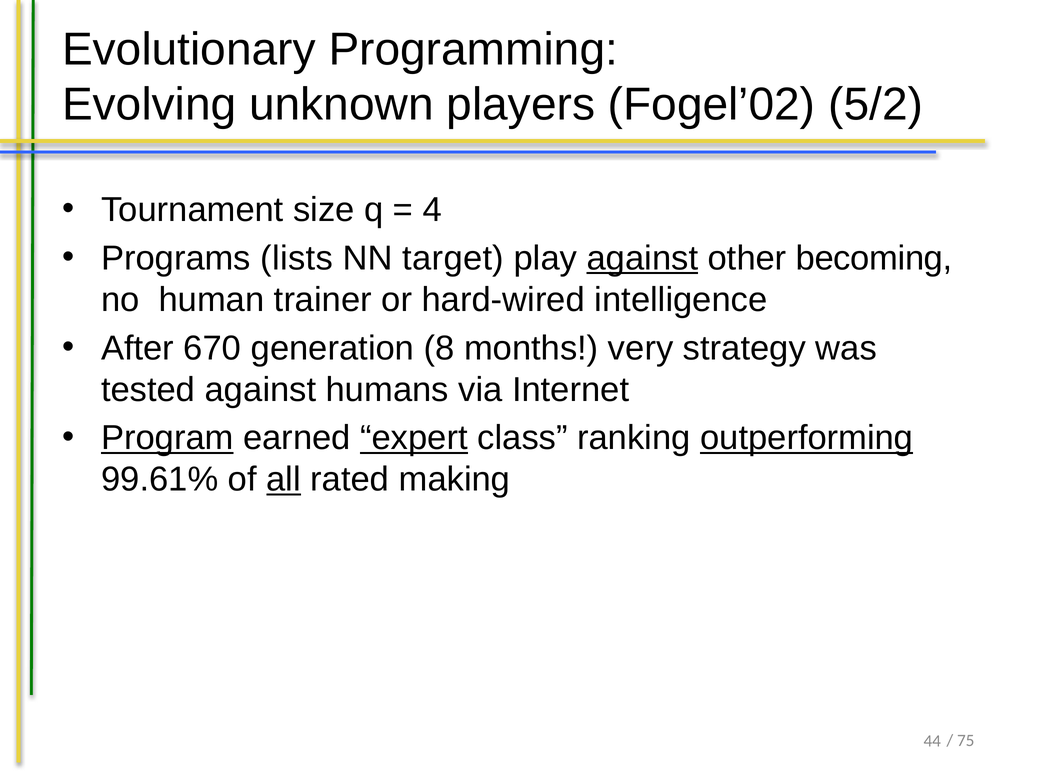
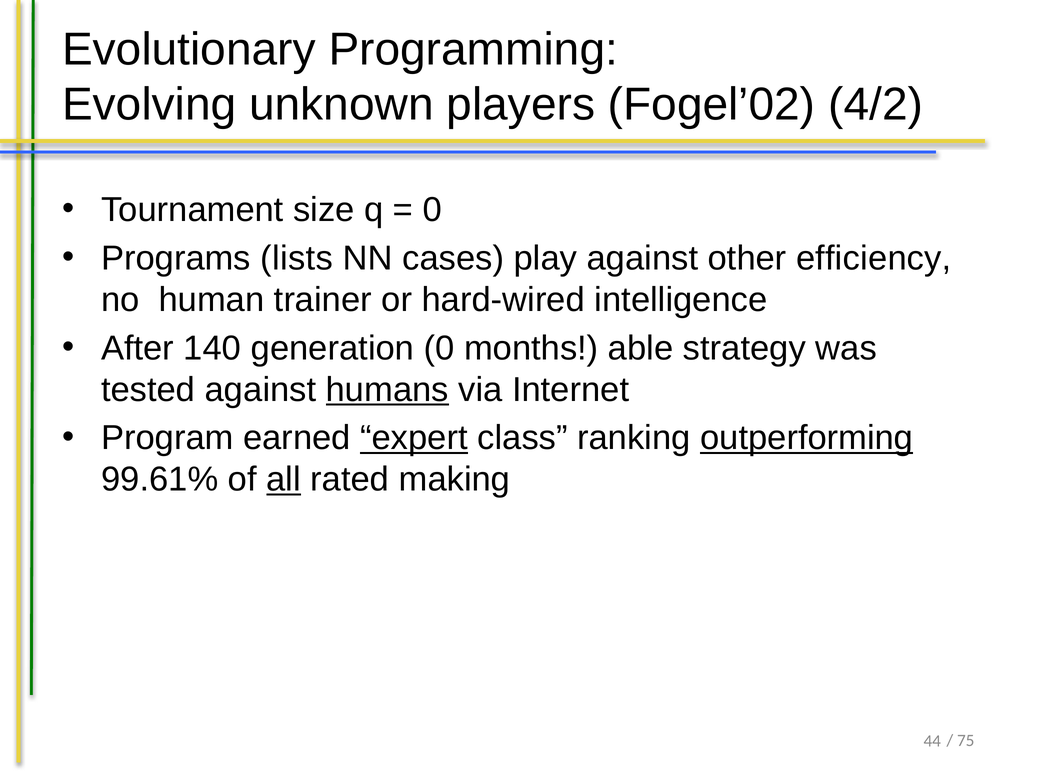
5/2: 5/2 -> 4/2
4 at (432, 210): 4 -> 0
target: target -> cases
against at (642, 258) underline: present -> none
becoming: becoming -> efficiency
670: 670 -> 140
generation 8: 8 -> 0
very: very -> able
humans underline: none -> present
Program underline: present -> none
